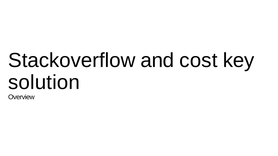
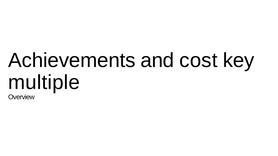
Stackoverflow: Stackoverflow -> Achievements
solution: solution -> multiple
